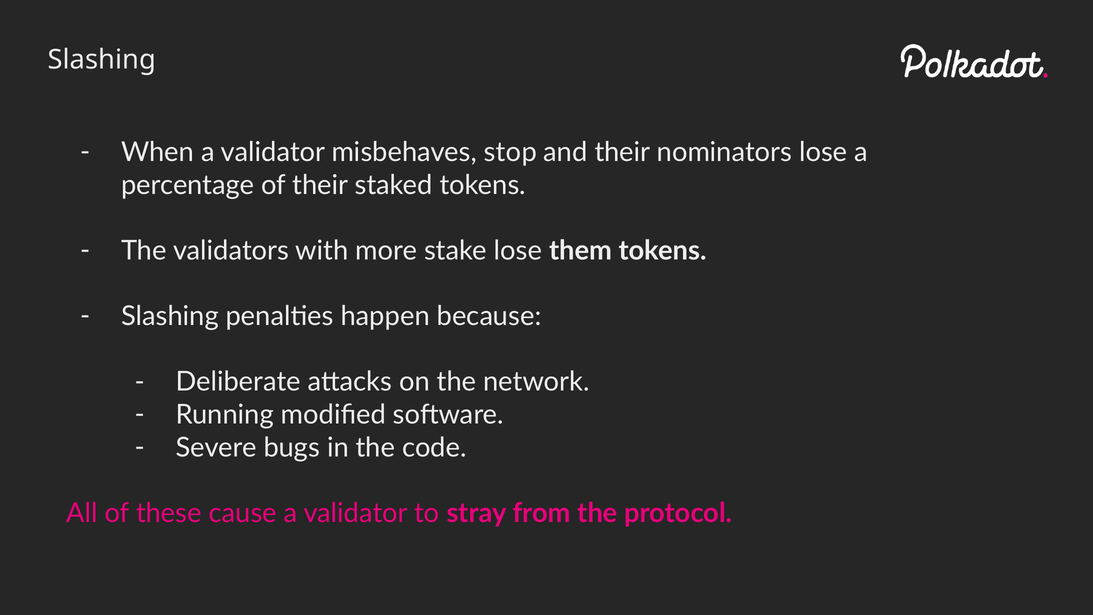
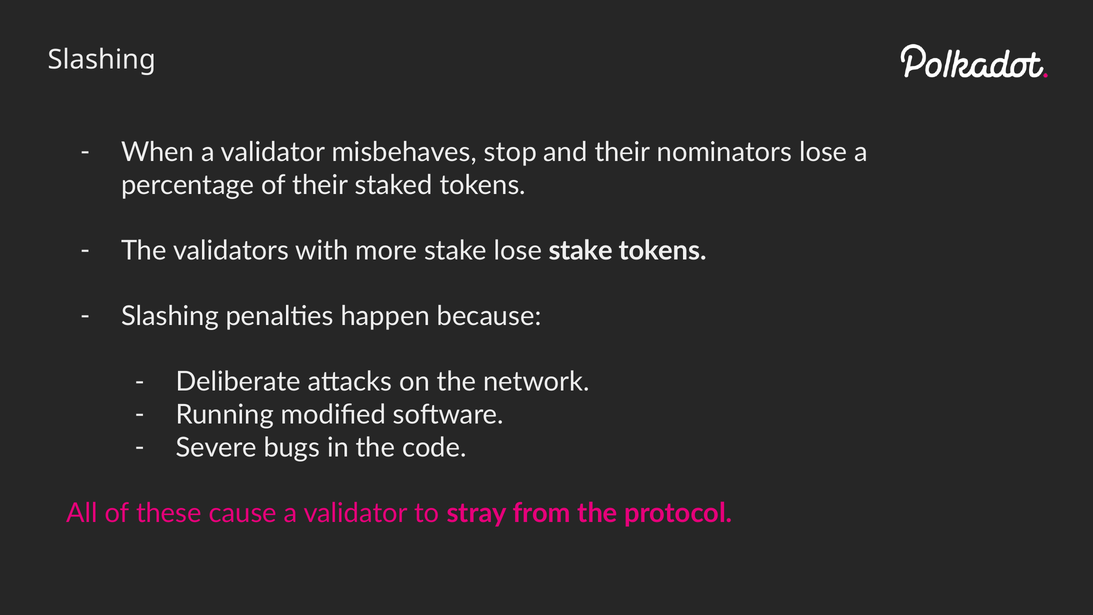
lose them: them -> stake
